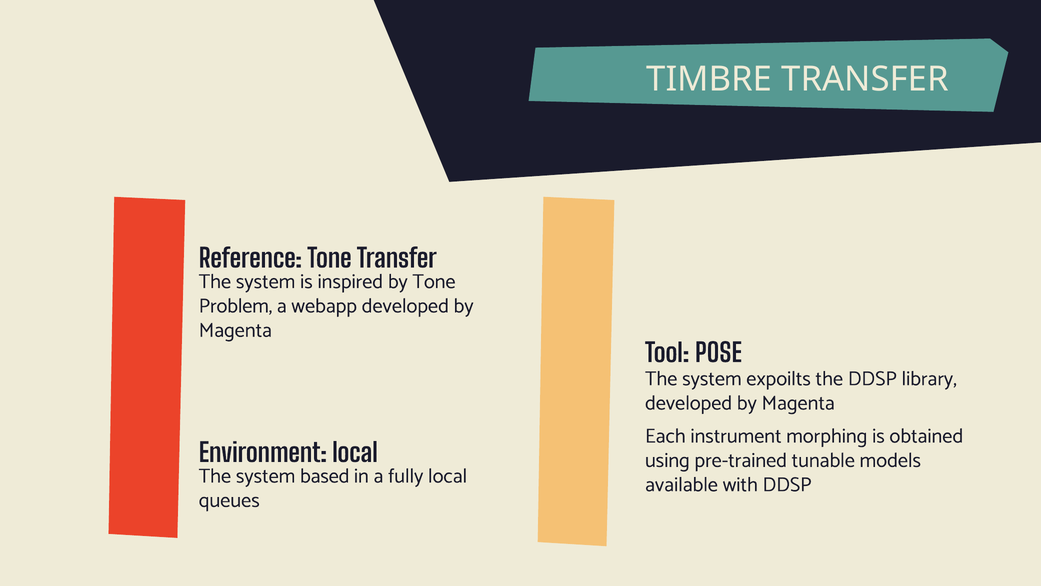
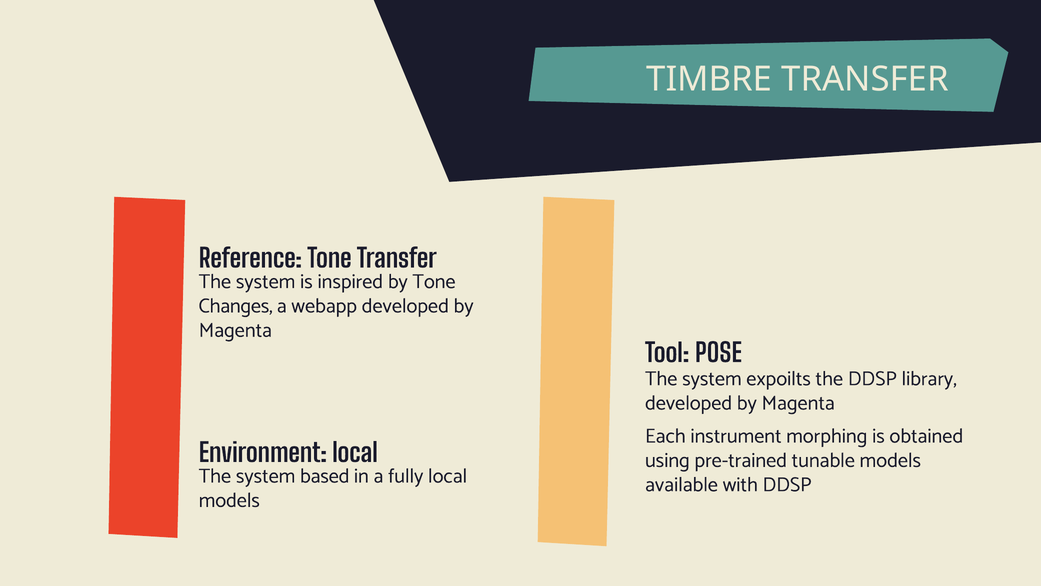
Problem: Problem -> Changes
queues at (229, 500): queues -> models
